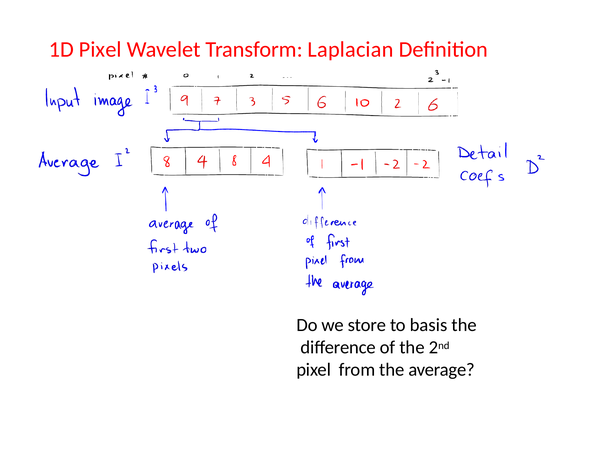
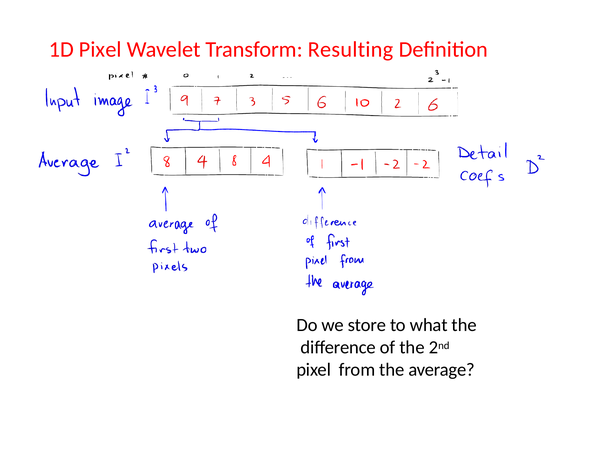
Laplacian: Laplacian -> Resulting
basis: basis -> what
